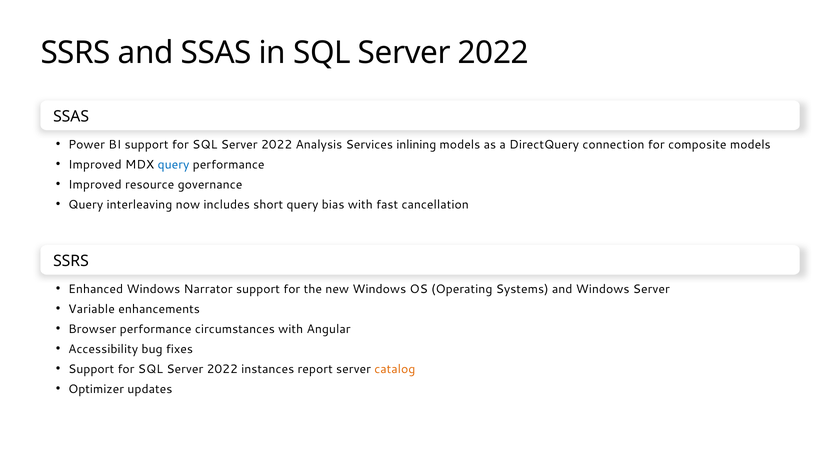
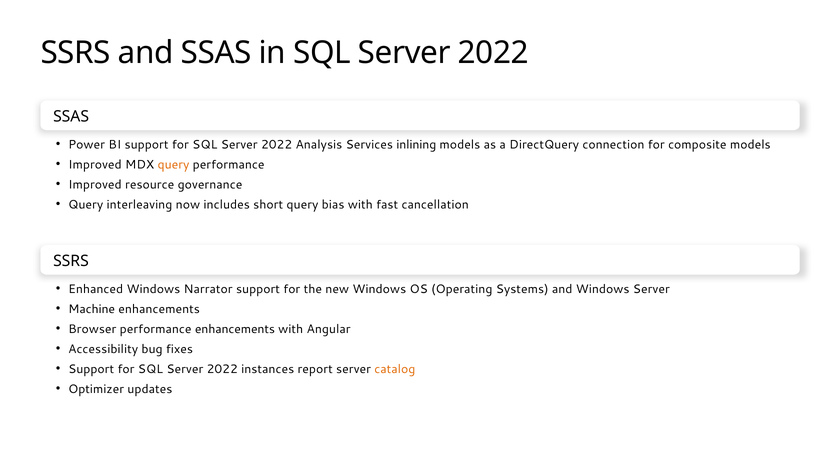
query at (174, 164) colour: blue -> orange
Variable: Variable -> Machine
performance circumstances: circumstances -> enhancements
